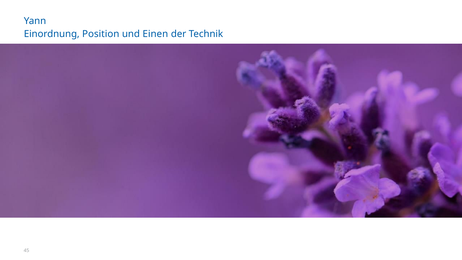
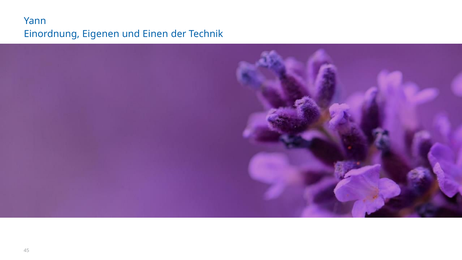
Position: Position -> Eigenen
